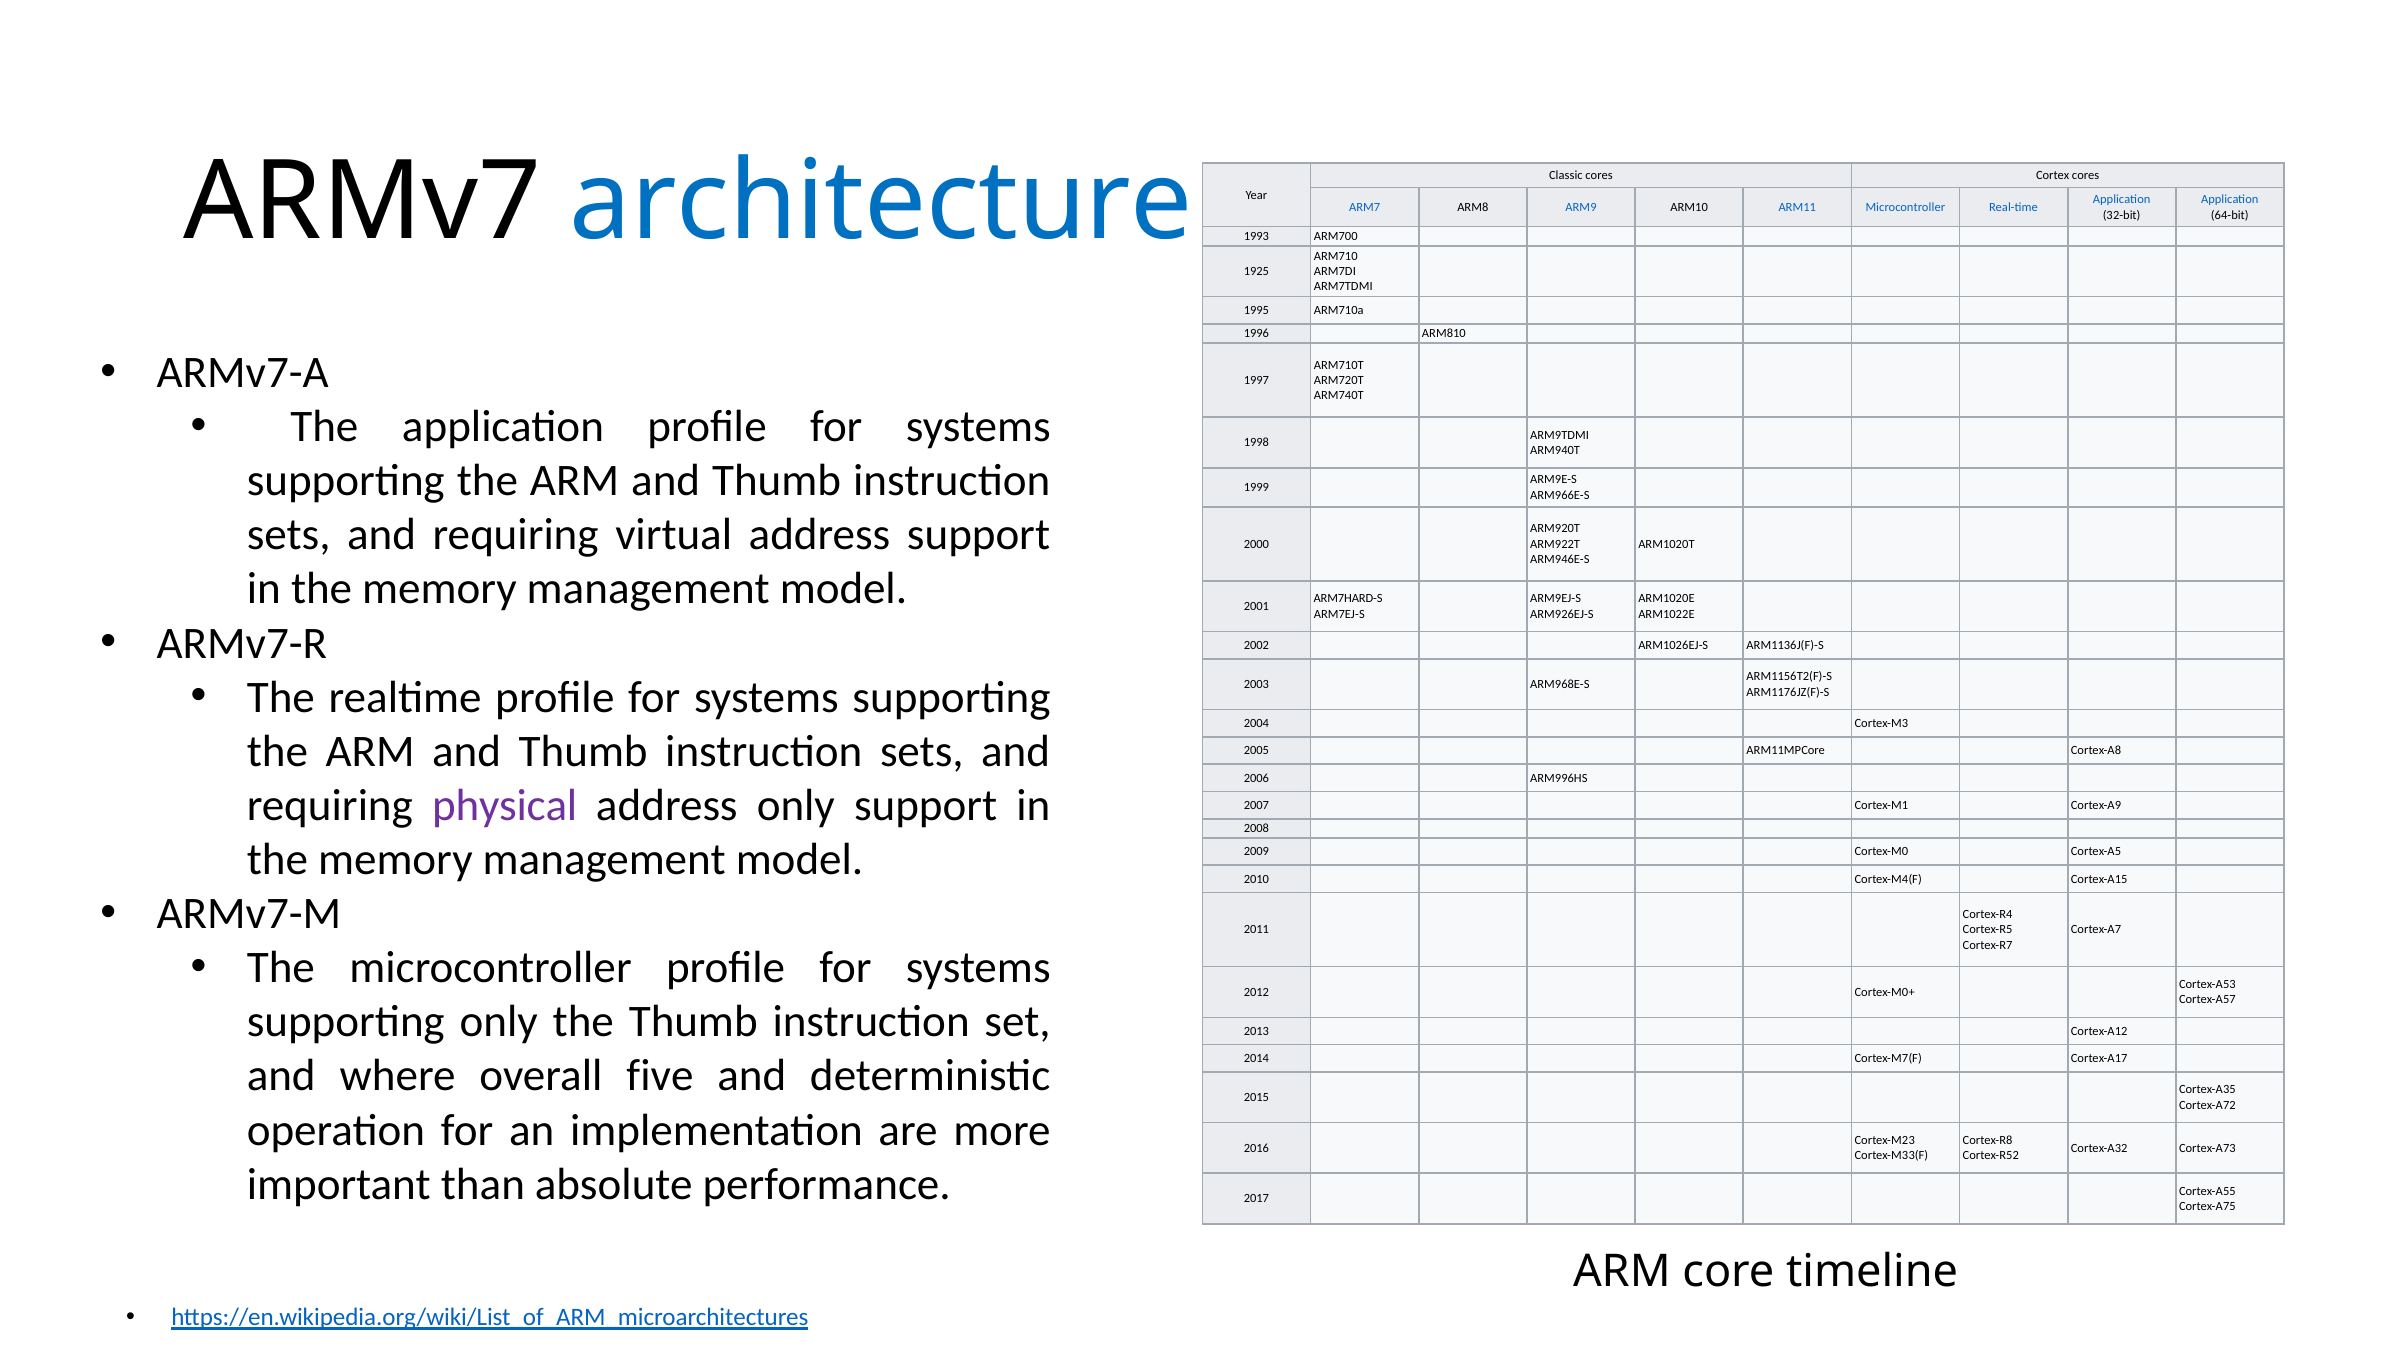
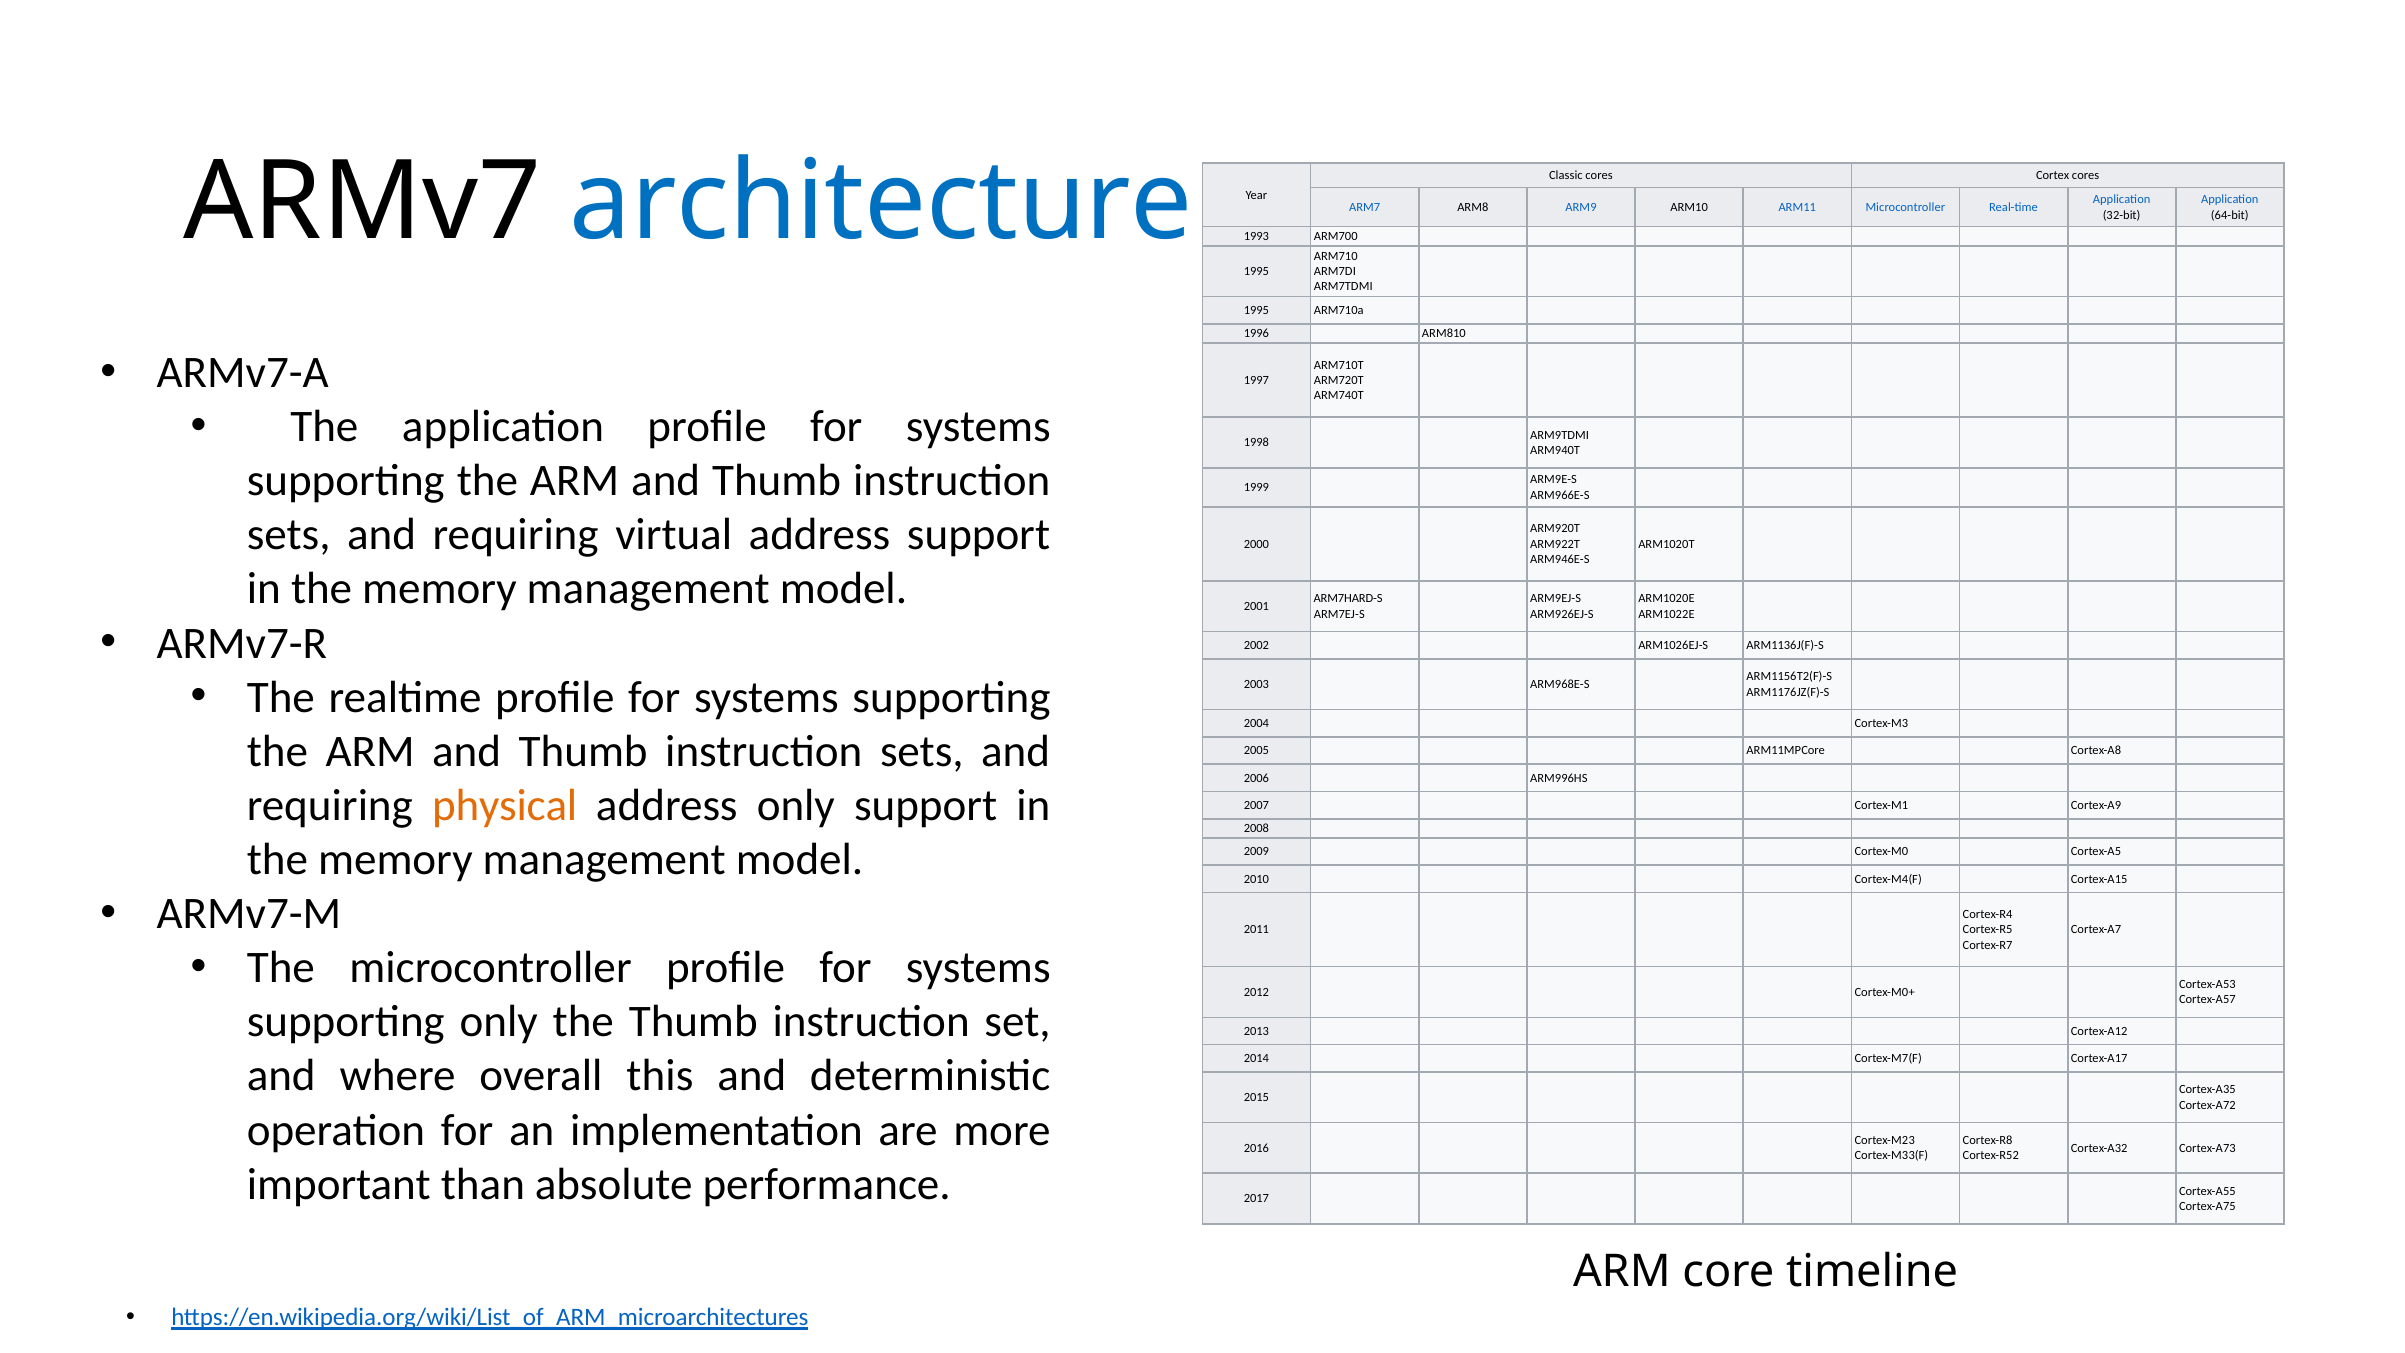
1925 at (1256, 271): 1925 -> 1995
physical colour: purple -> orange
five: five -> this
